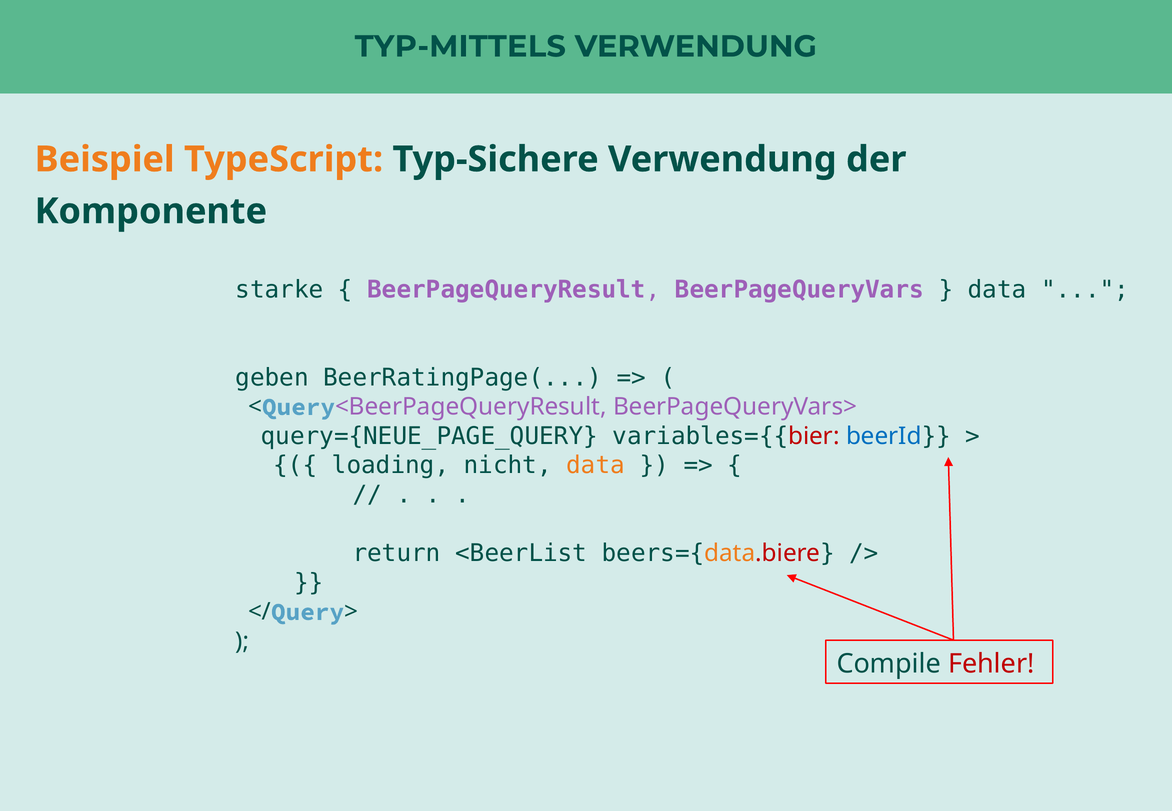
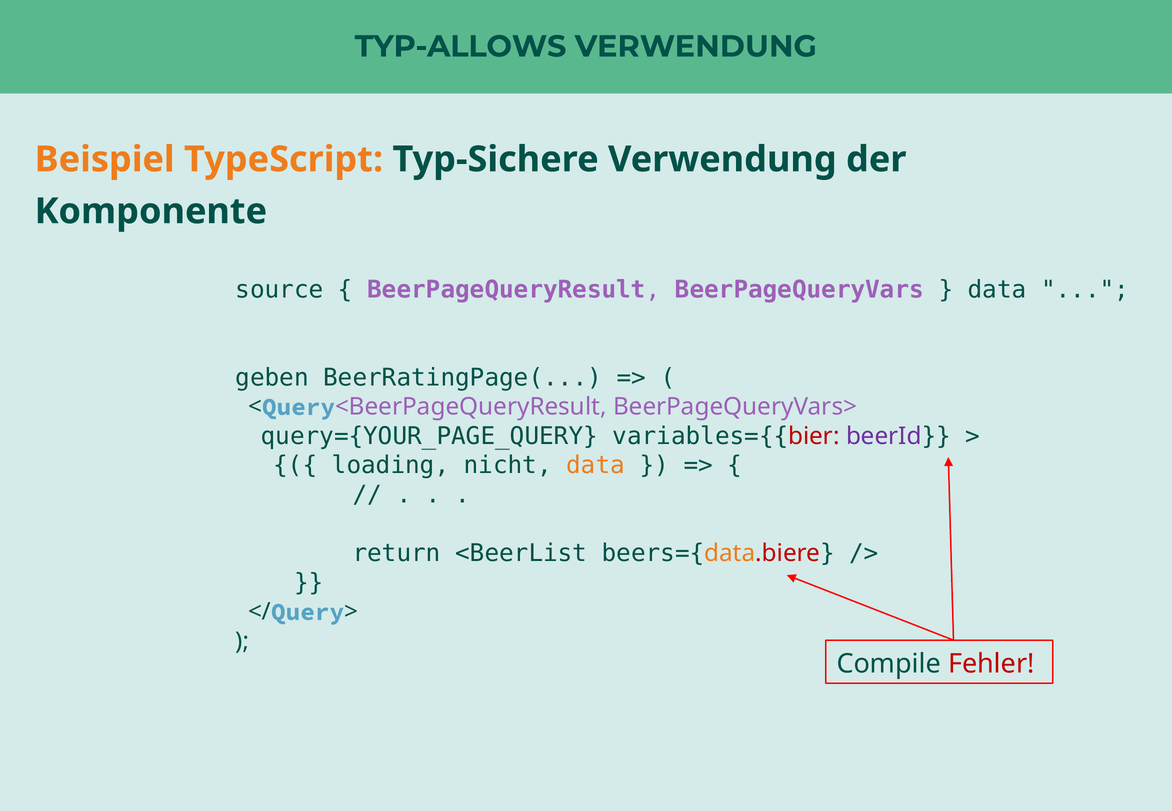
TYP-MITTELS: TYP-MITTELS -> TYP-ALLOWS
starke: starke -> source
query={NEUE_PAGE_QUERY: query={NEUE_PAGE_QUERY -> query={YOUR_PAGE_QUERY
beerId colour: blue -> purple
